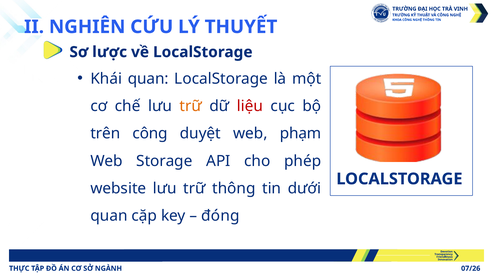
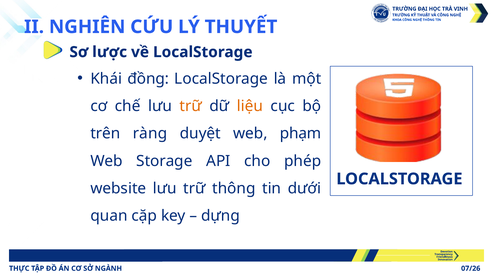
Khái quan: quan -> đồng
liệu colour: red -> orange
trên công: công -> ràng
đóng: đóng -> dựng
